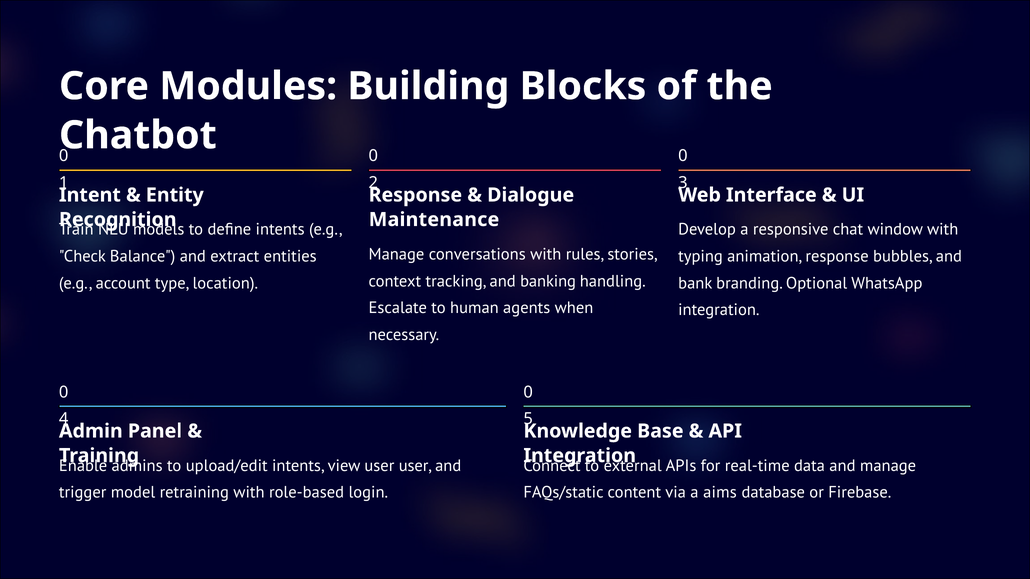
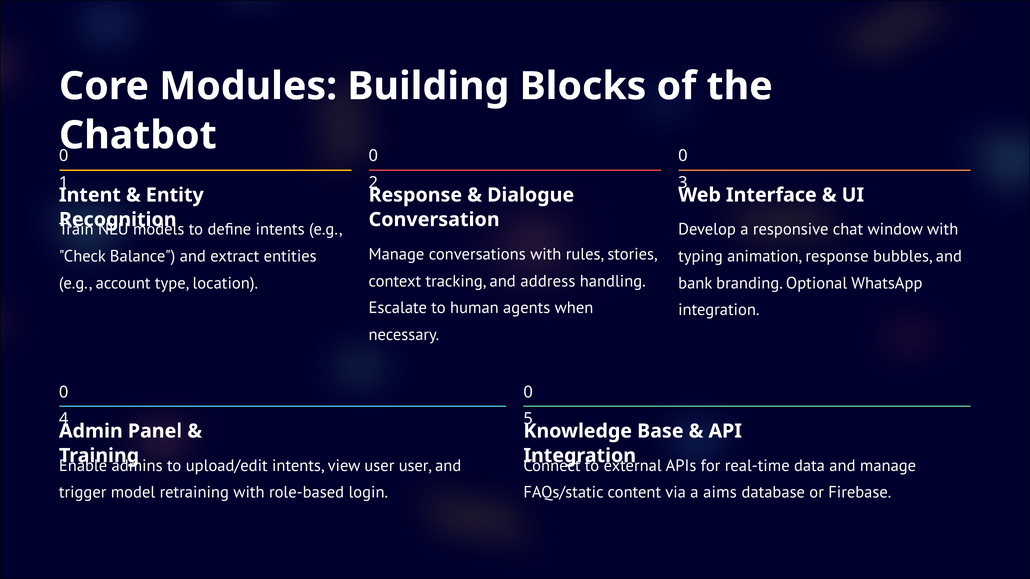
Maintenance: Maintenance -> Conversation
banking: banking -> address
